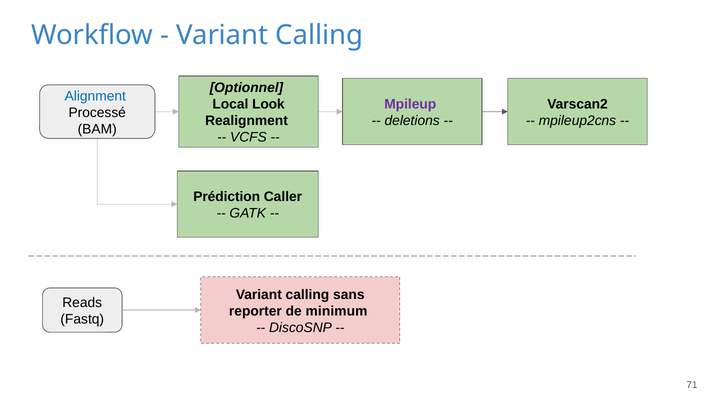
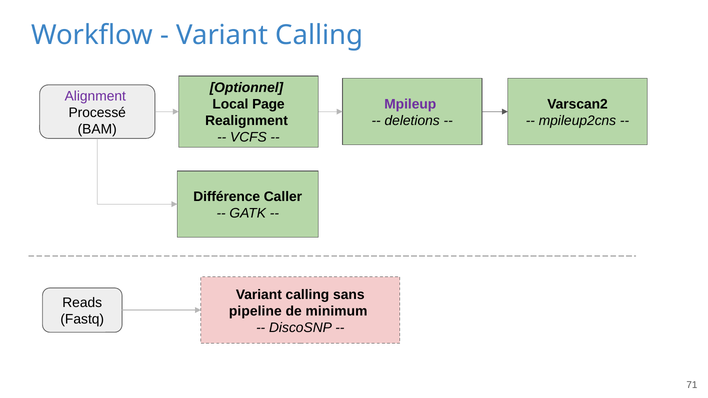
Alignment colour: blue -> purple
Look: Look -> Page
Prédiction: Prédiction -> Différence
reporter: reporter -> pipeline
